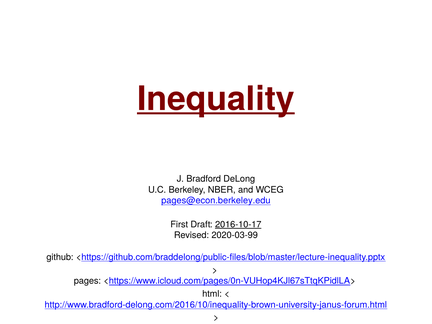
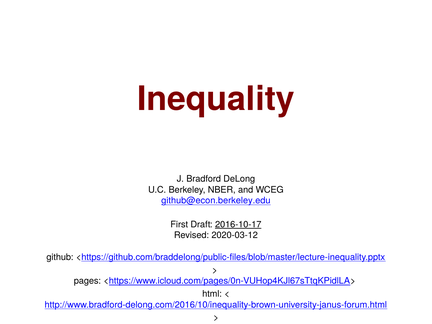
Inequality underline: present -> none
pages@econ.berkeley.edu: pages@econ.berkeley.edu -> github@econ.berkeley.edu
2020-03-99: 2020-03-99 -> 2020-03-12
